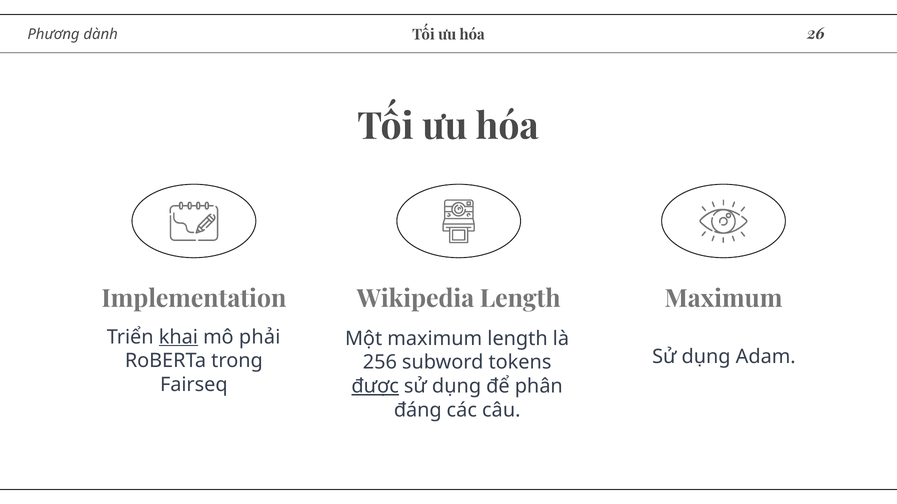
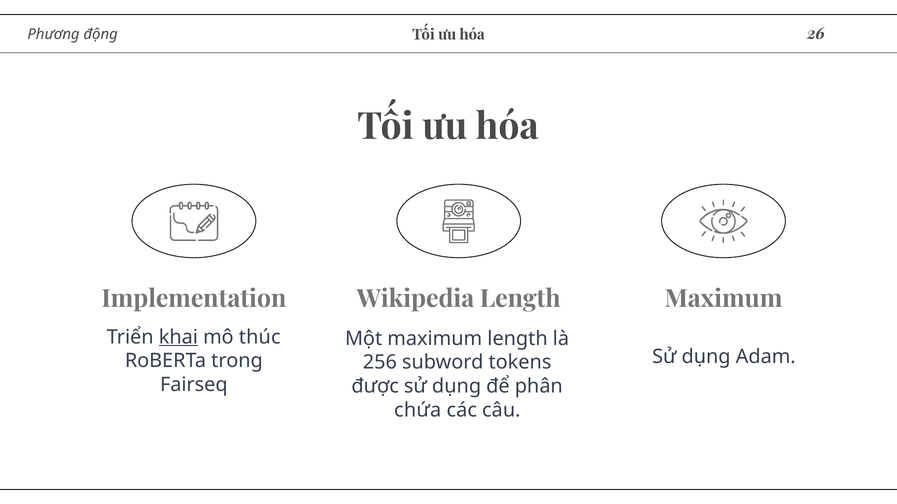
dành: dành -> động
phải: phải -> thúc
được underline: present -> none
đáng: đáng -> chứa
